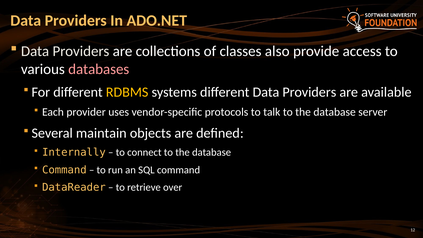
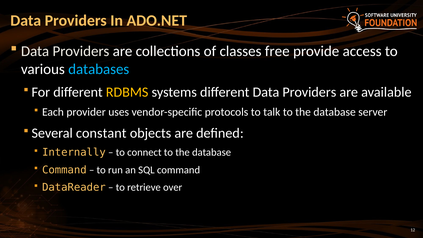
also: also -> free
databases colour: pink -> light blue
maintain: maintain -> constant
